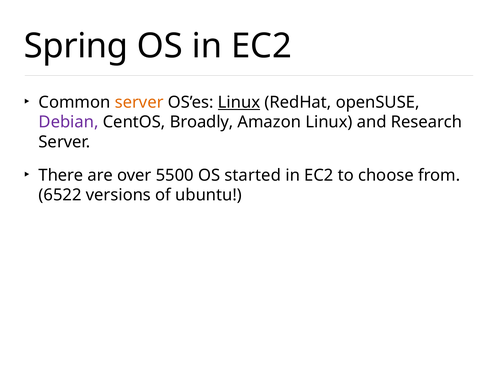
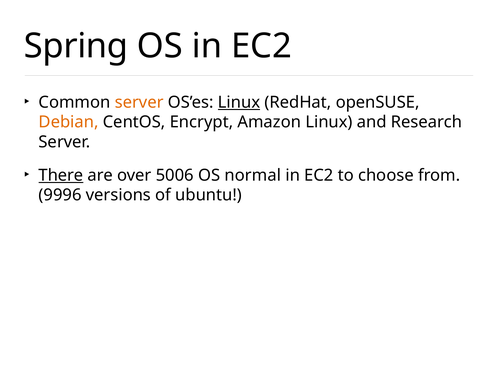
Debian colour: purple -> orange
Broadly: Broadly -> Encrypt
There underline: none -> present
5500: 5500 -> 5006
started: started -> normal
6522: 6522 -> 9996
